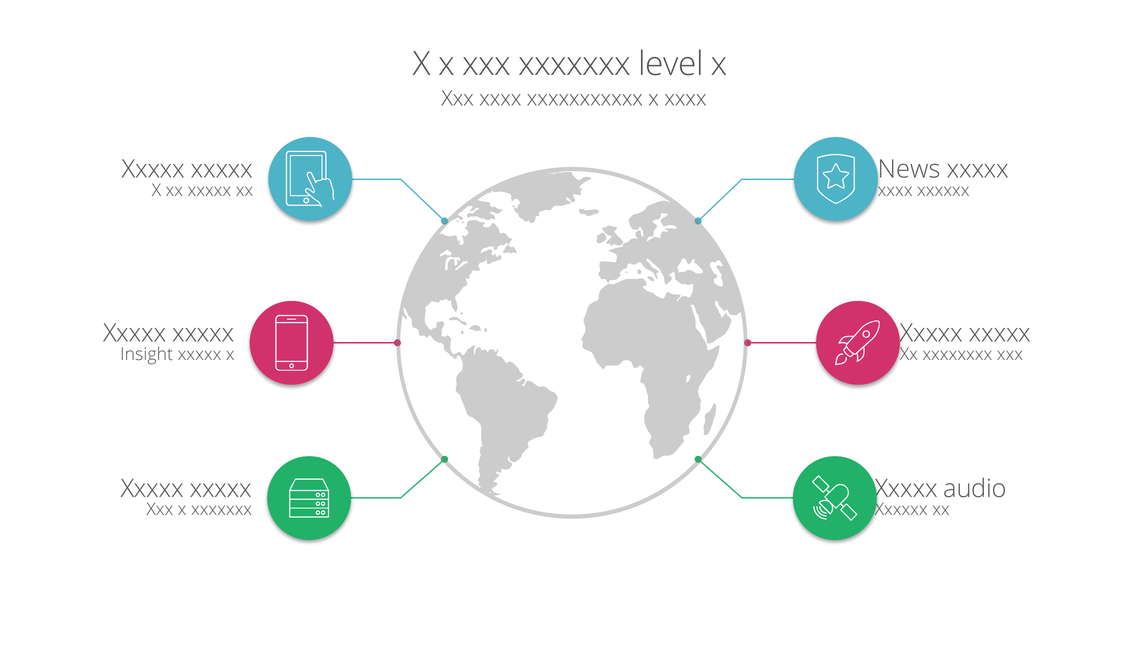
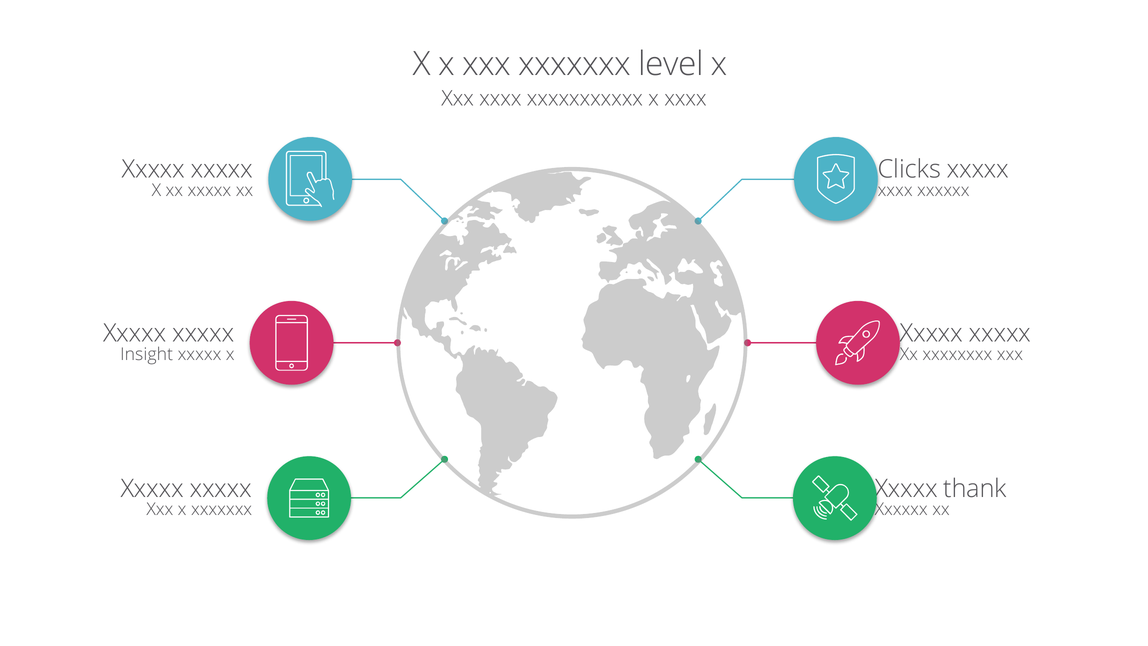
News: News -> Clicks
audio: audio -> thank
